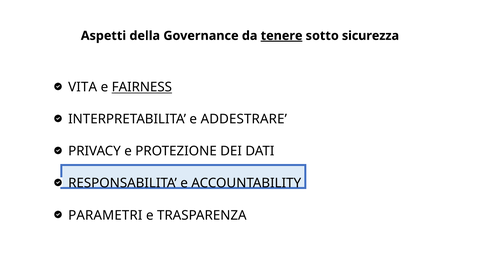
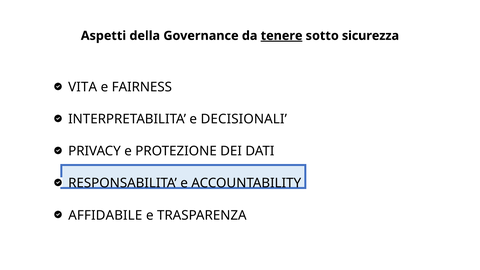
FAIRNESS underline: present -> none
ADDESTRARE: ADDESTRARE -> DECISIONALI
PARAMETRI: PARAMETRI -> AFFIDABILE
